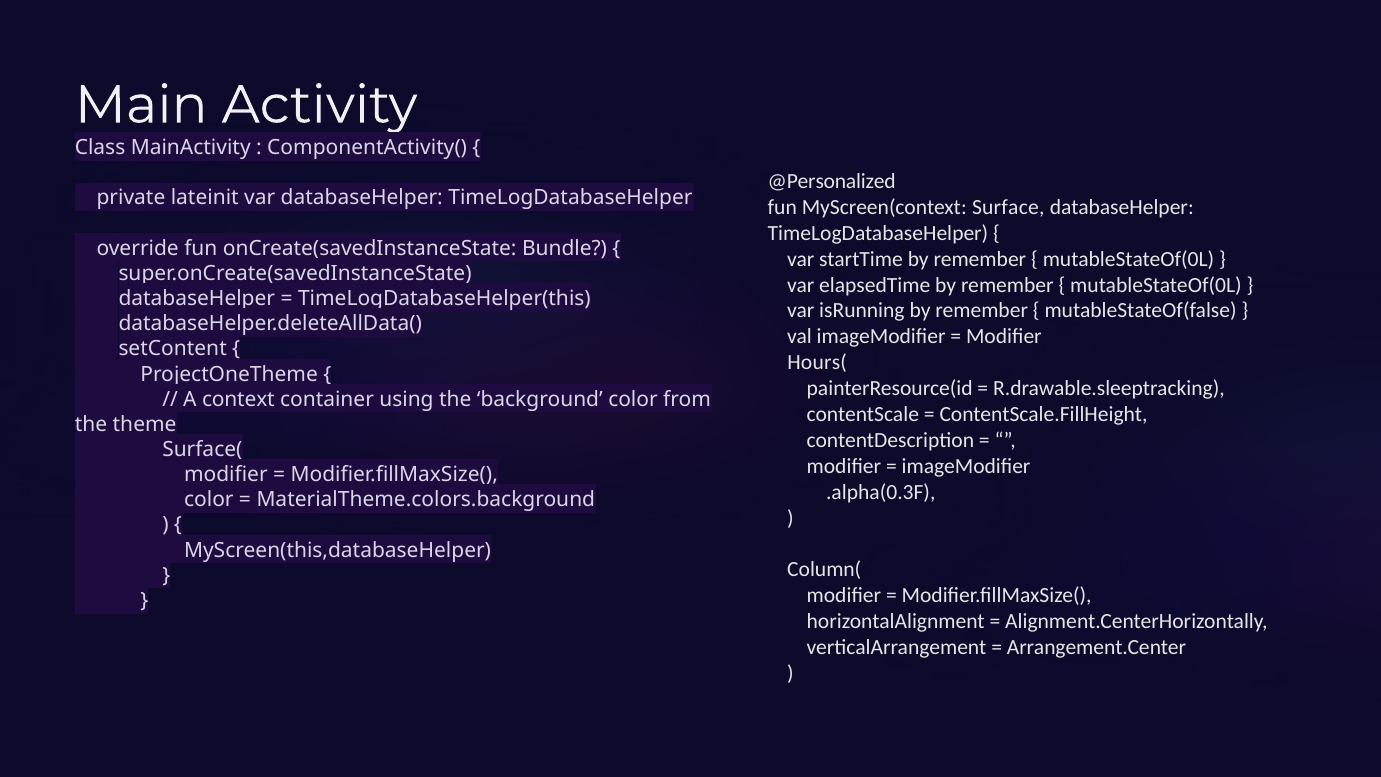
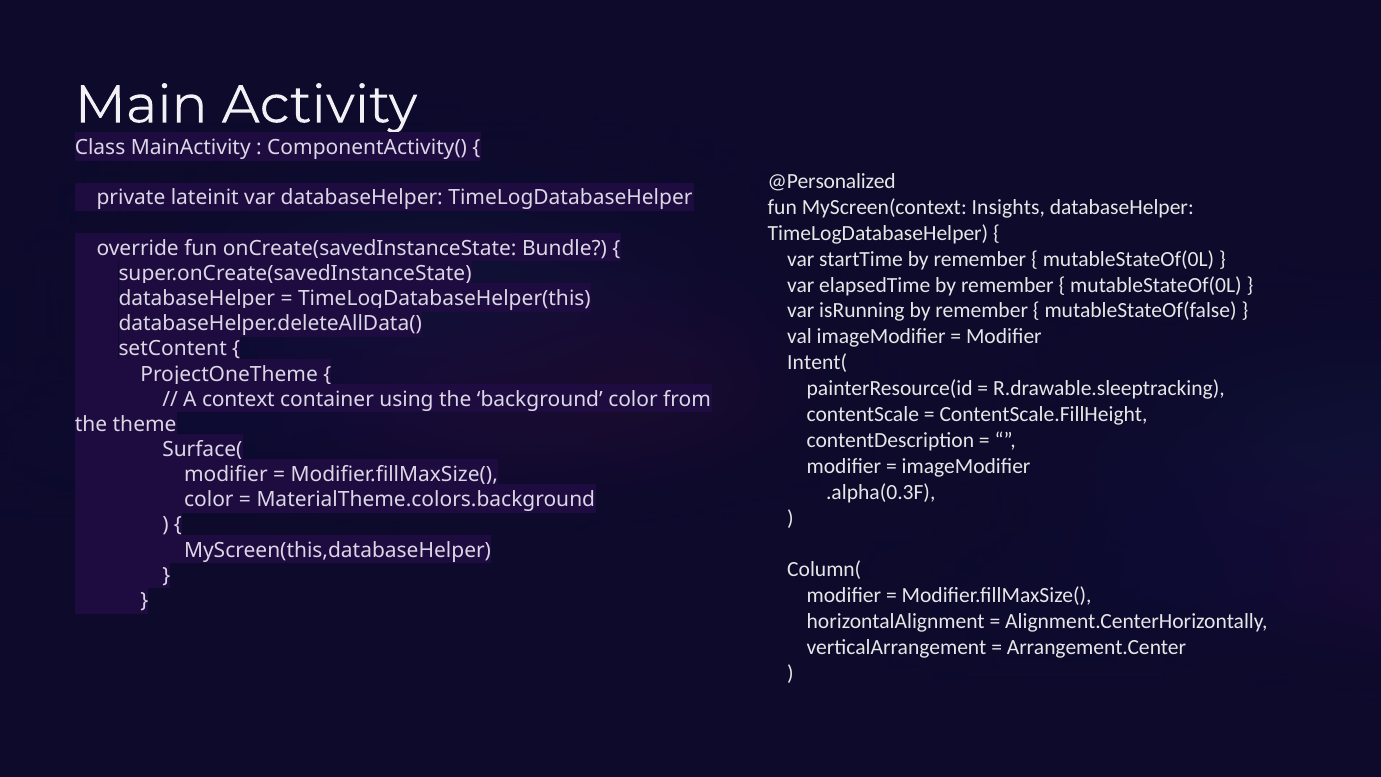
Surface: Surface -> Insights
Hours(: Hours( -> Intent(
